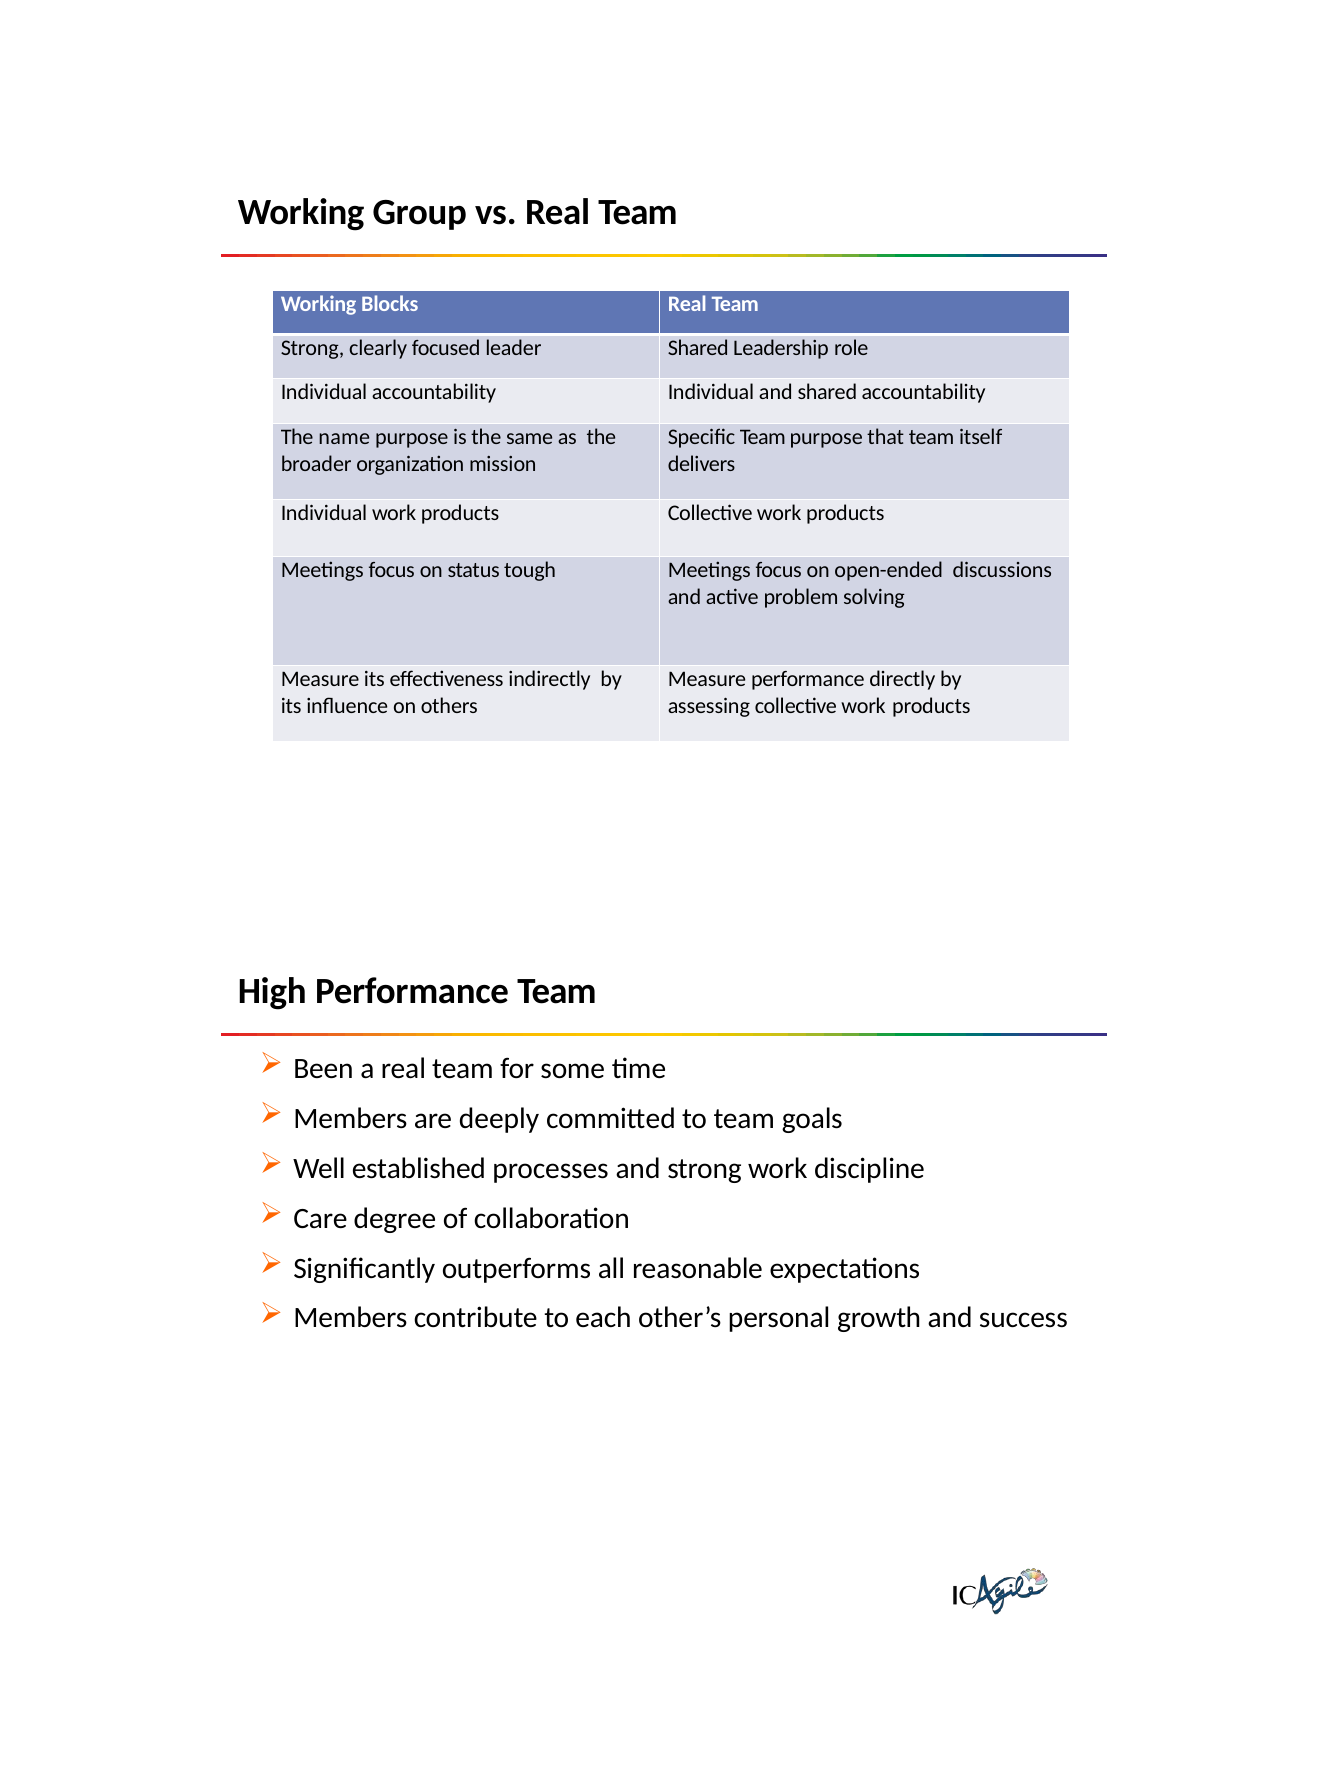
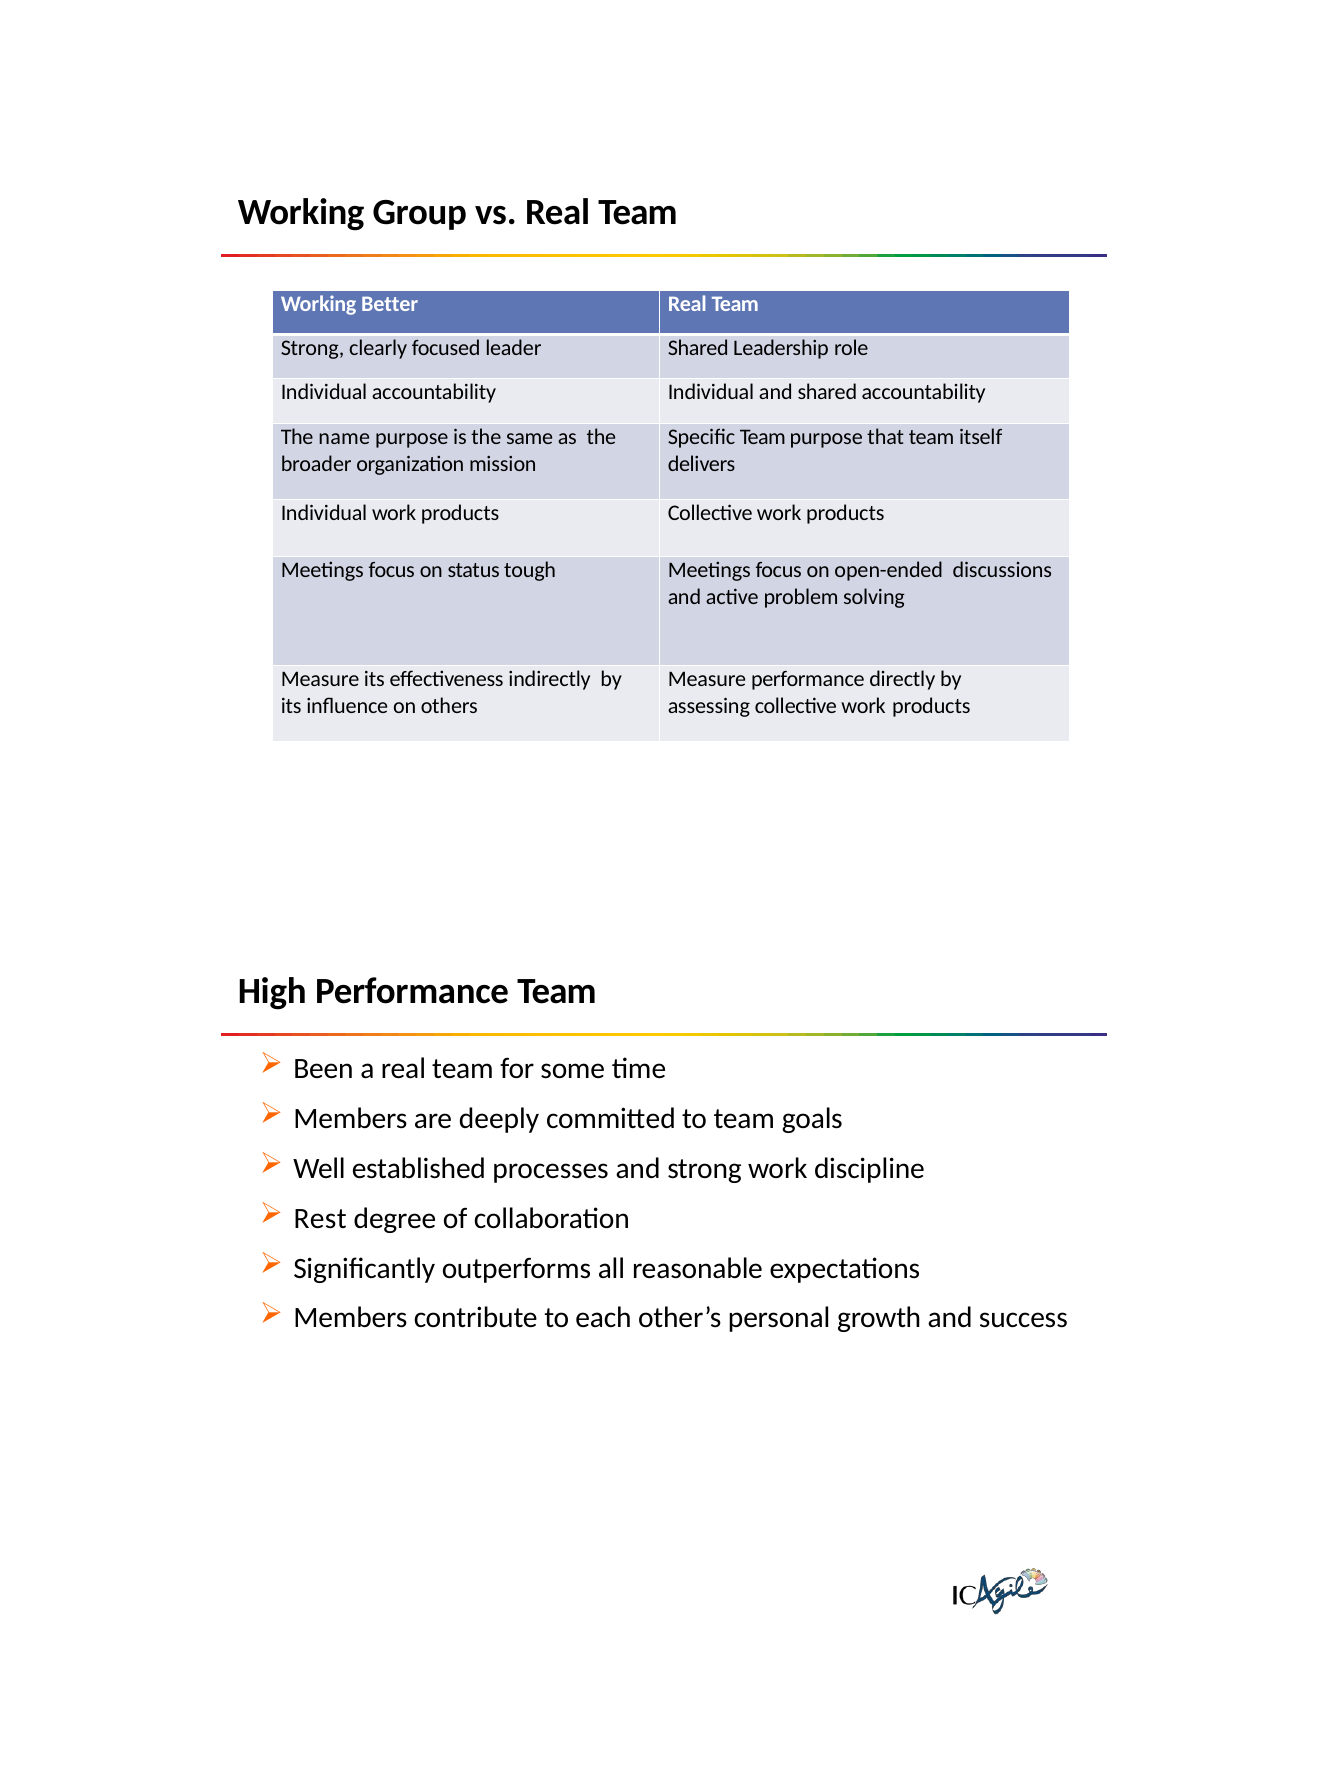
Blocks: Blocks -> Better
Care: Care -> Rest
